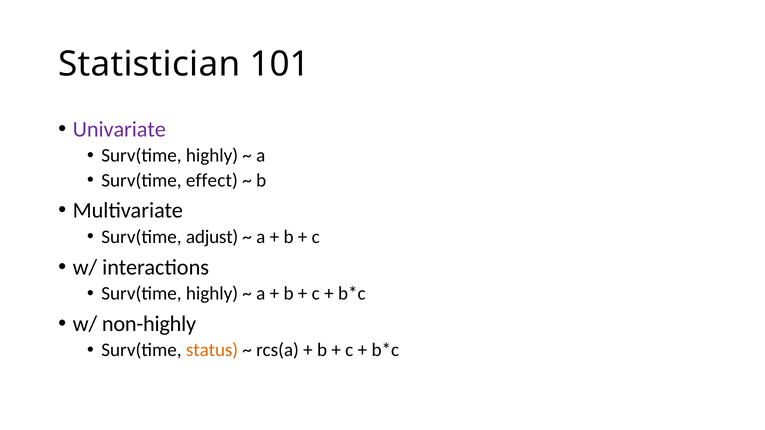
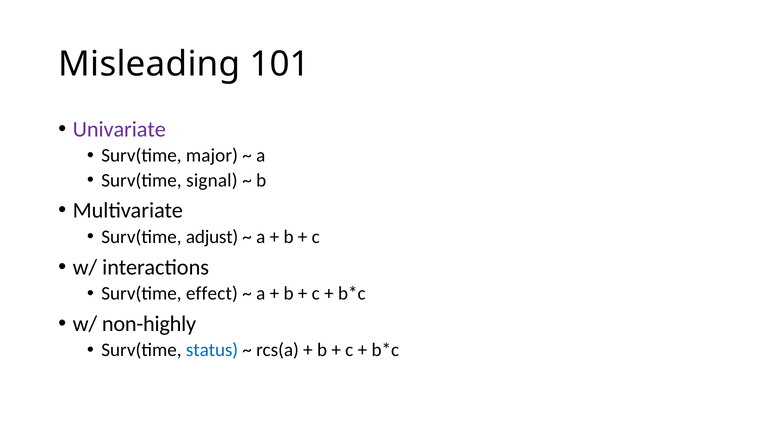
Statistician: Statistician -> Misleading
highly at (212, 156): highly -> major
effect: effect -> signal
highly at (212, 294): highly -> effect
status colour: orange -> blue
